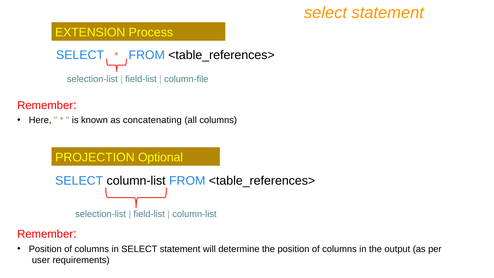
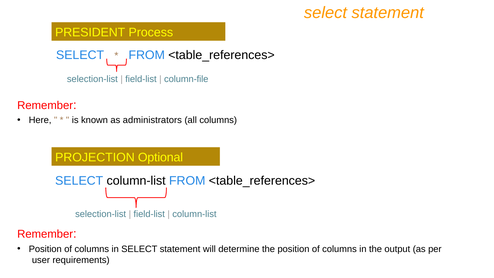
EXTENSION: EXTENSION -> PRESIDENT
concatenating: concatenating -> administrators
